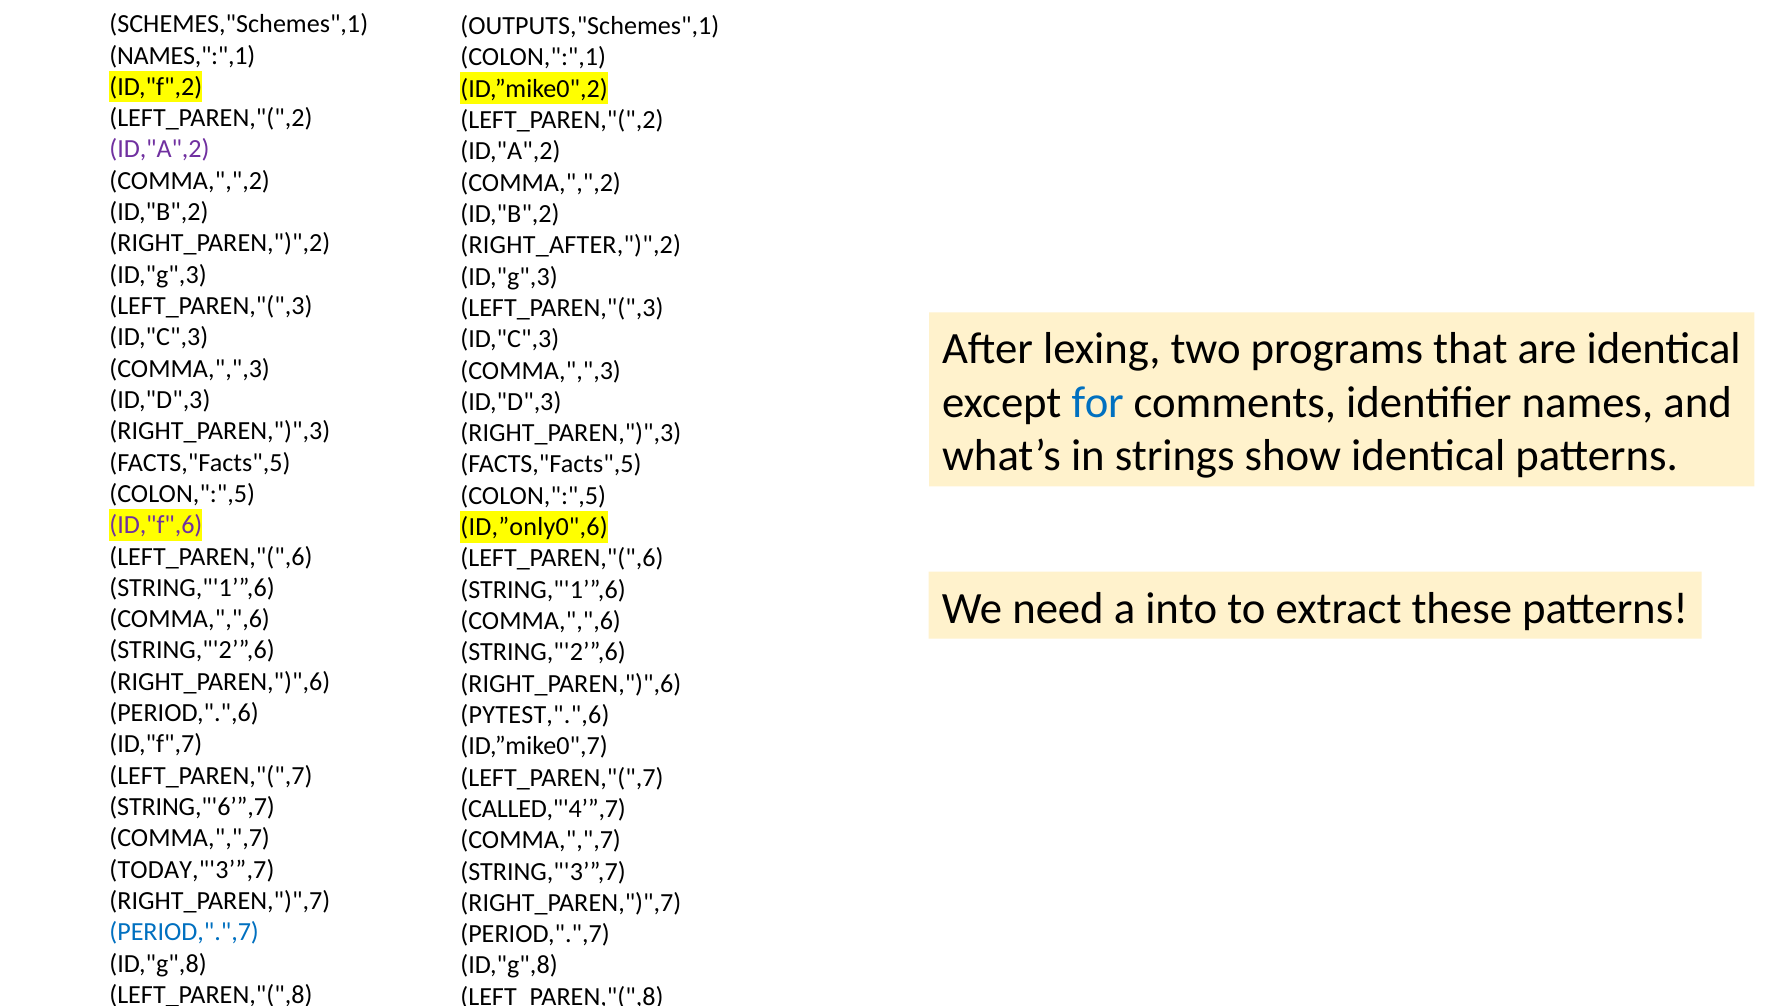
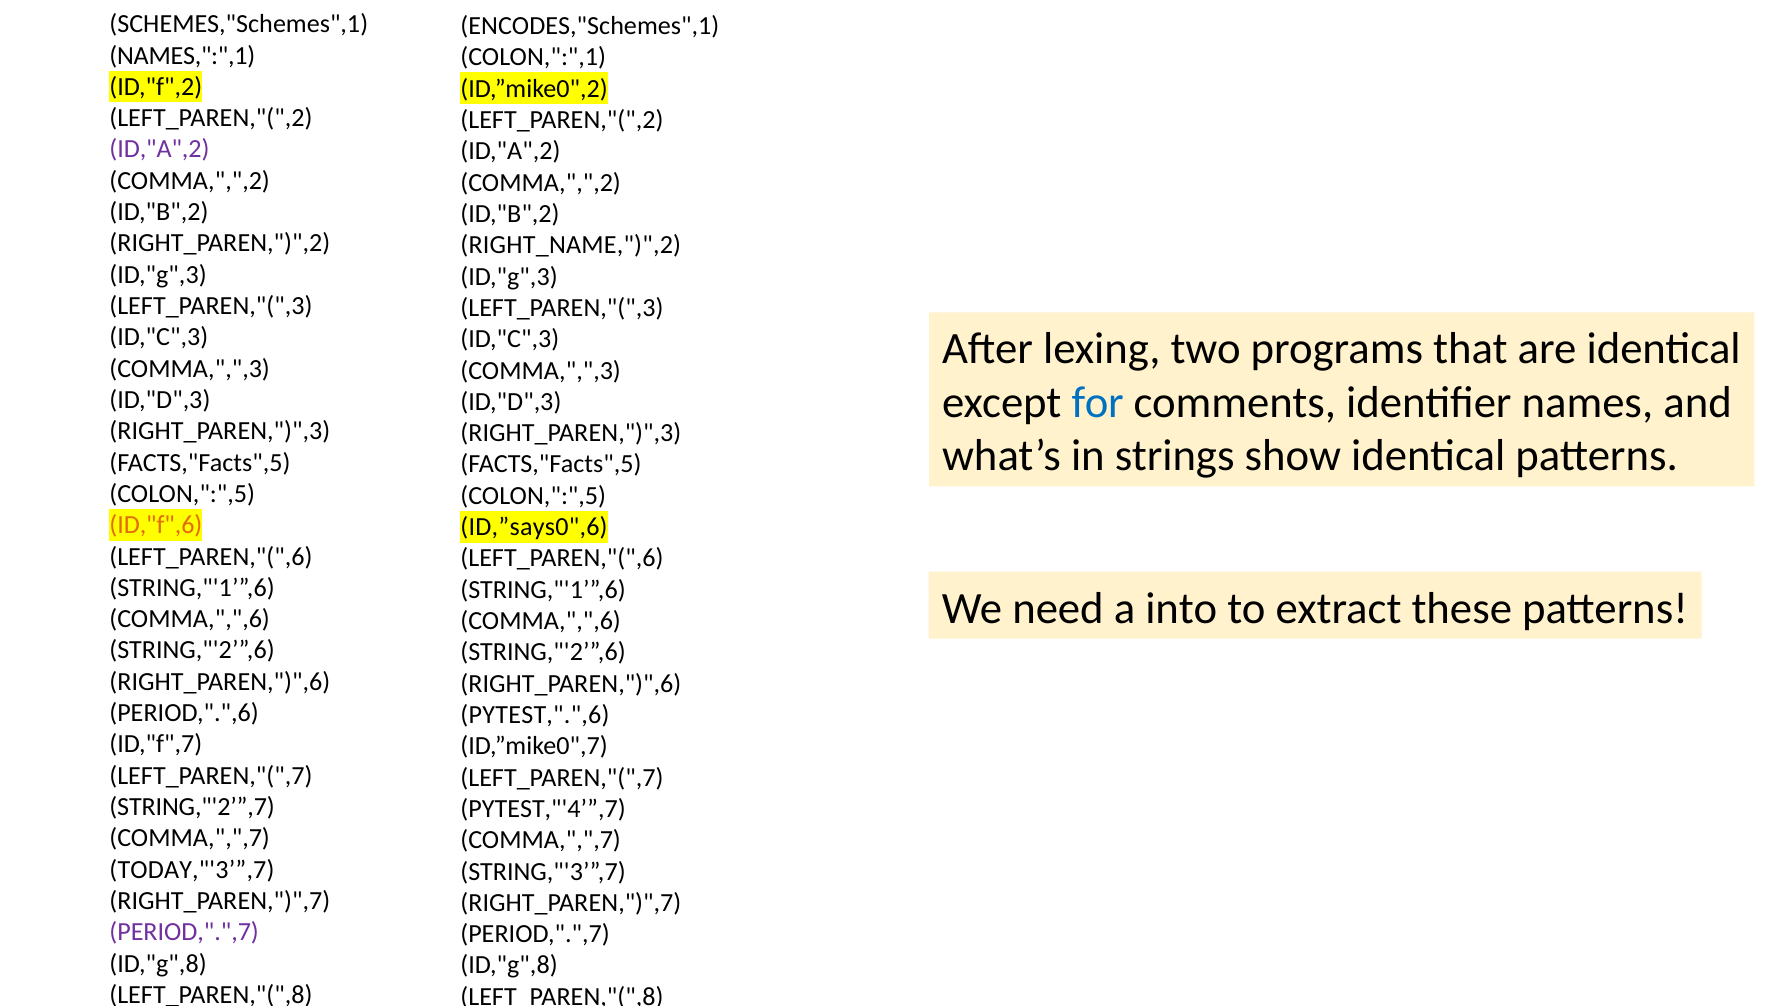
OUTPUTS,"Schemes",1: OUTPUTS,"Schemes",1 -> ENCODES,"Schemes",1
RIGHT_AFTER,")",2: RIGHT_AFTER,")",2 -> RIGHT_NAME,")",2
ID,"f",6 colour: purple -> orange
ID,”only0",6: ID,”only0",6 -> ID,”says0",6
STRING,"'6’”,7: STRING,"'6’”,7 -> STRING,"'2’”,7
CALLED,"'4’”,7: CALLED,"'4’”,7 -> PYTEST,"'4’”,7
PERIOD,".",7 at (184, 933) colour: blue -> purple
